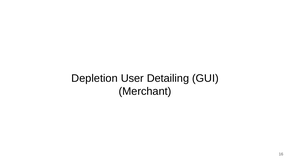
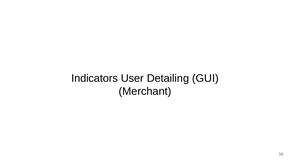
Depletion: Depletion -> Indicators
